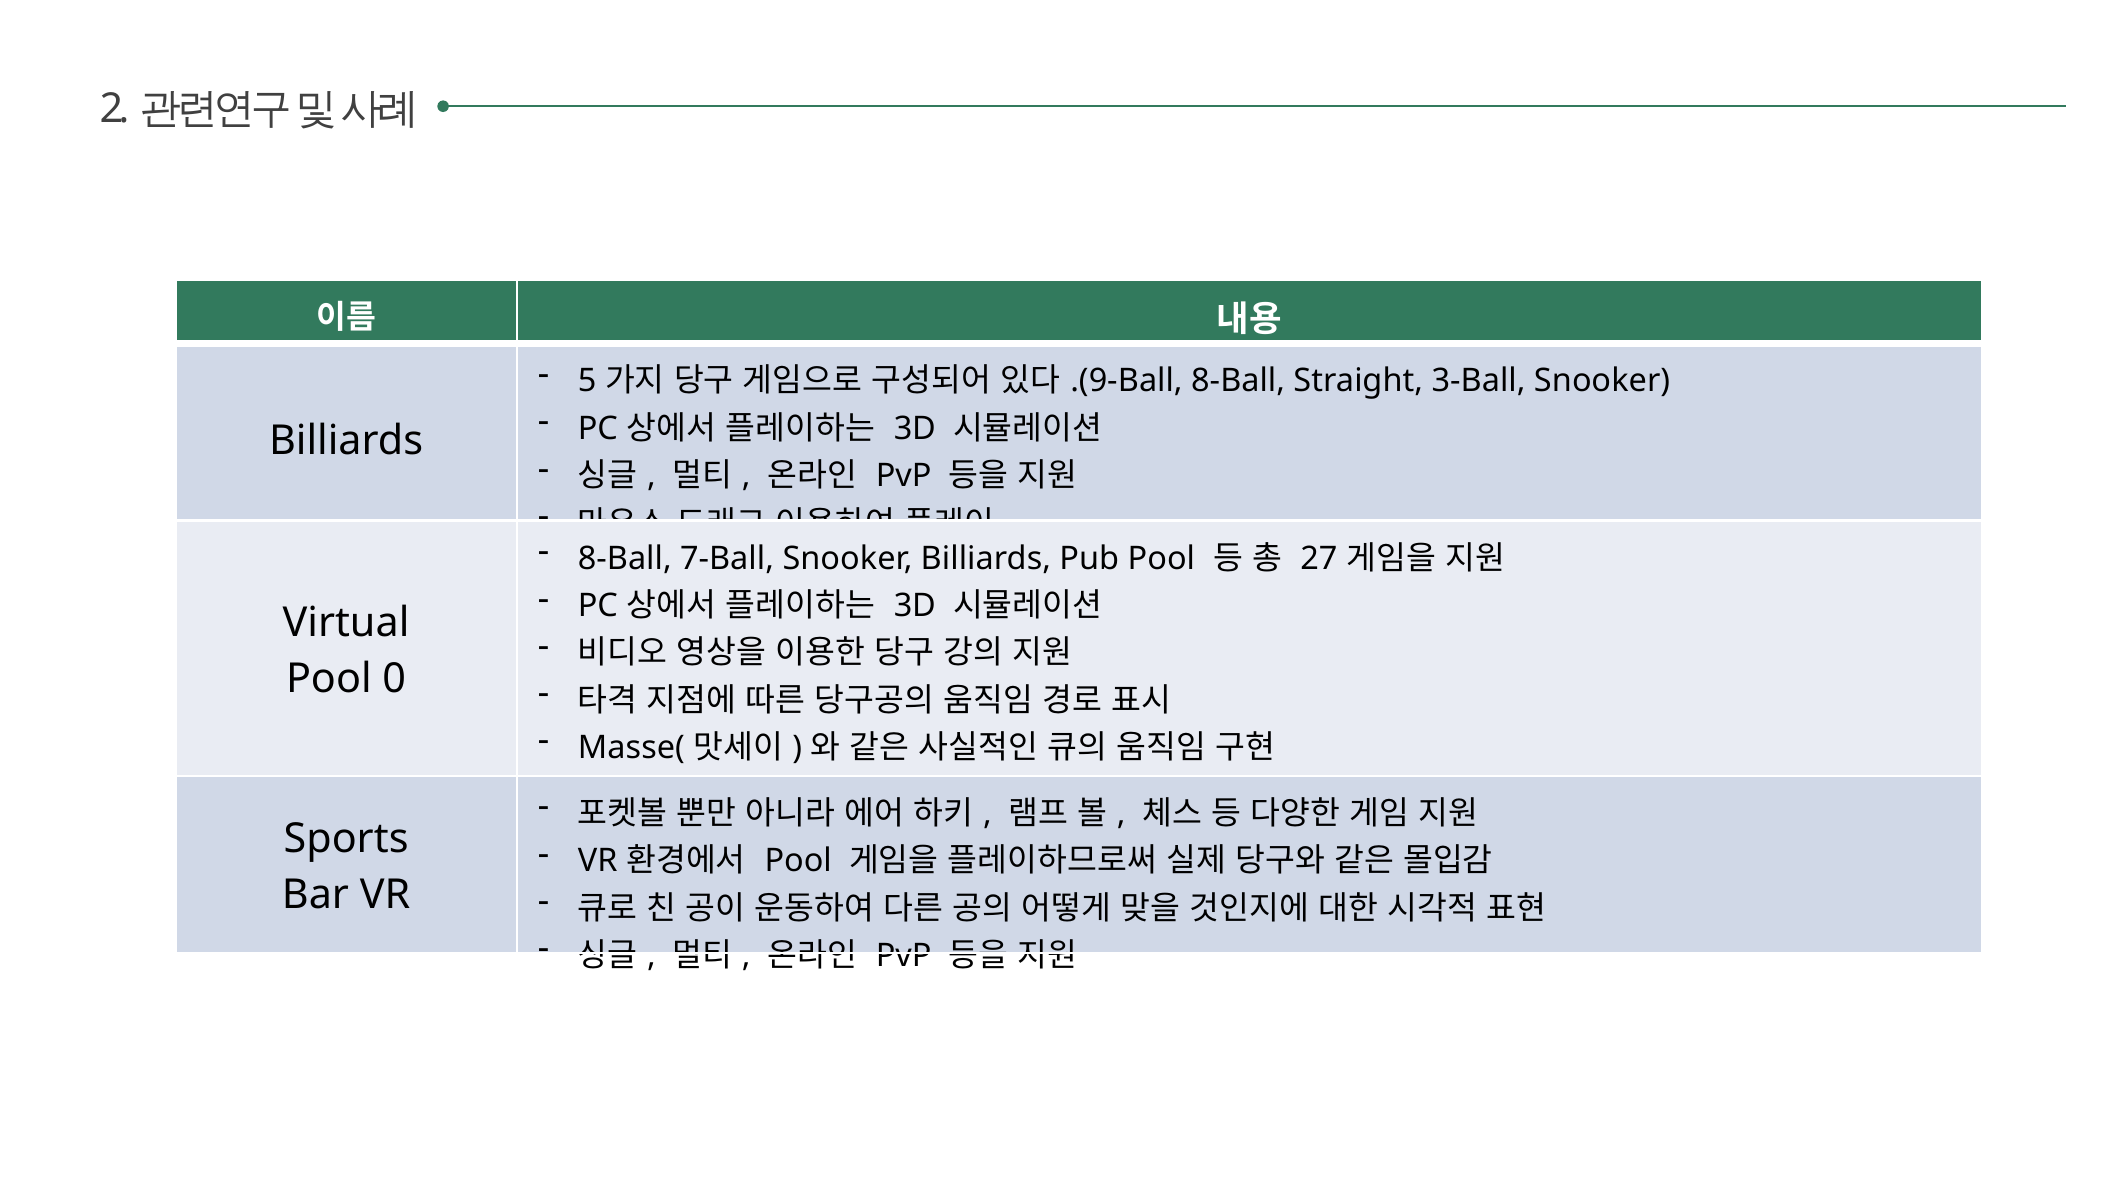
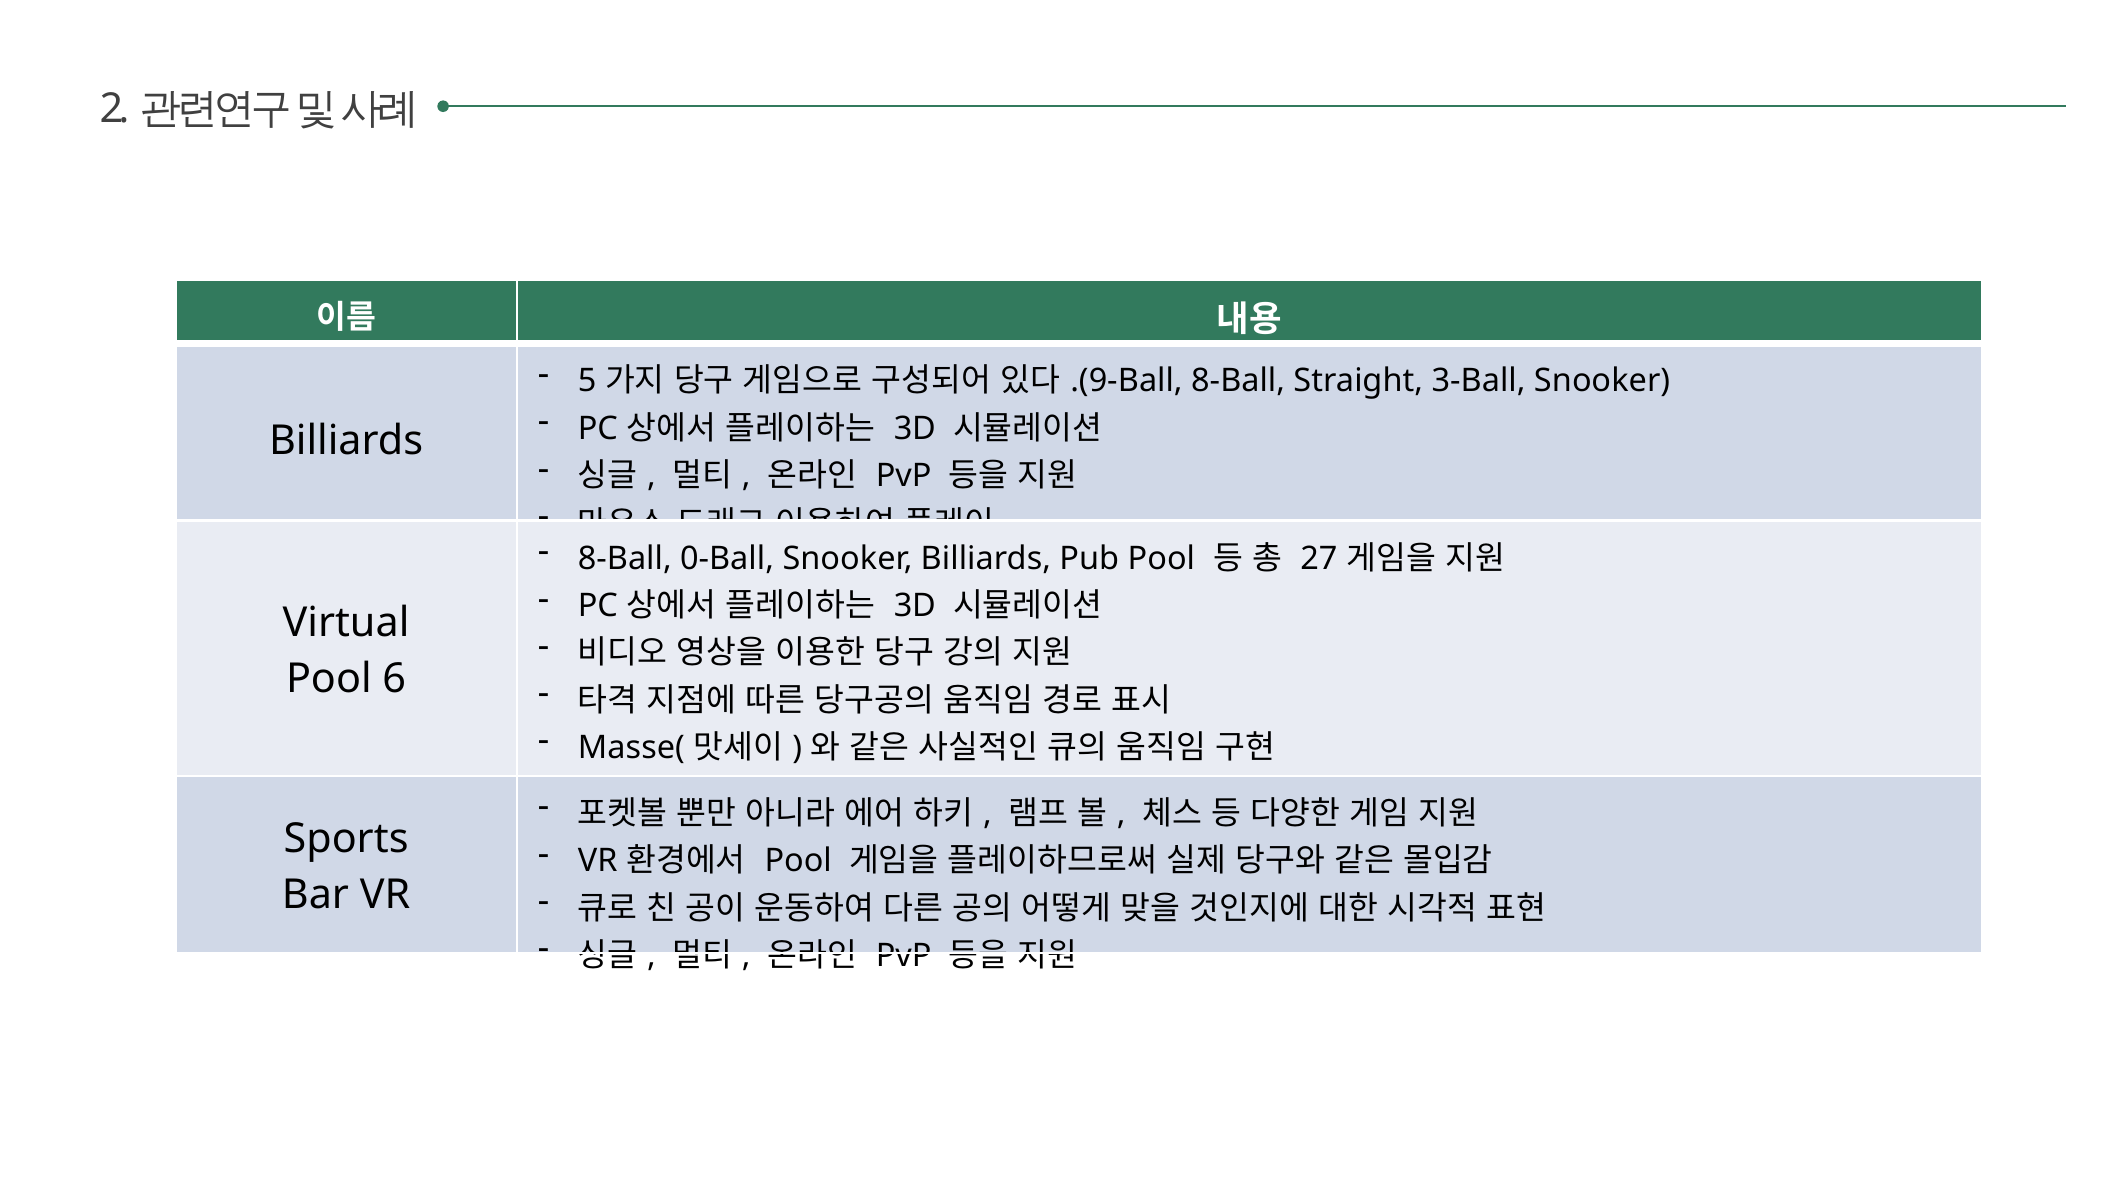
7-Ball: 7-Ball -> 0-Ball
0: 0 -> 6
